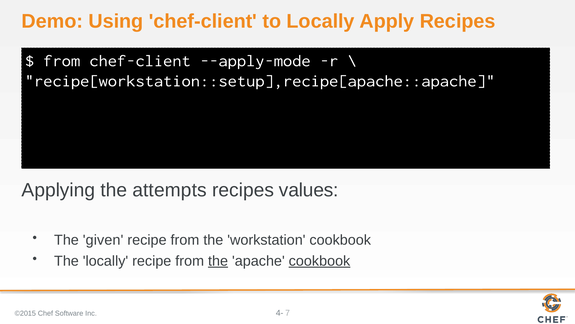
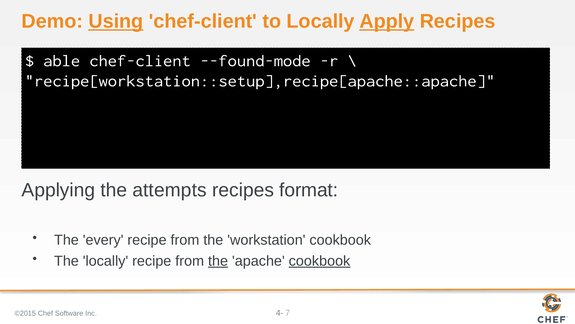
Using underline: none -> present
Apply underline: none -> present
from at (62, 61): from -> able
--apply-mode: --apply-mode -> --found-mode
values: values -> format
given: given -> every
